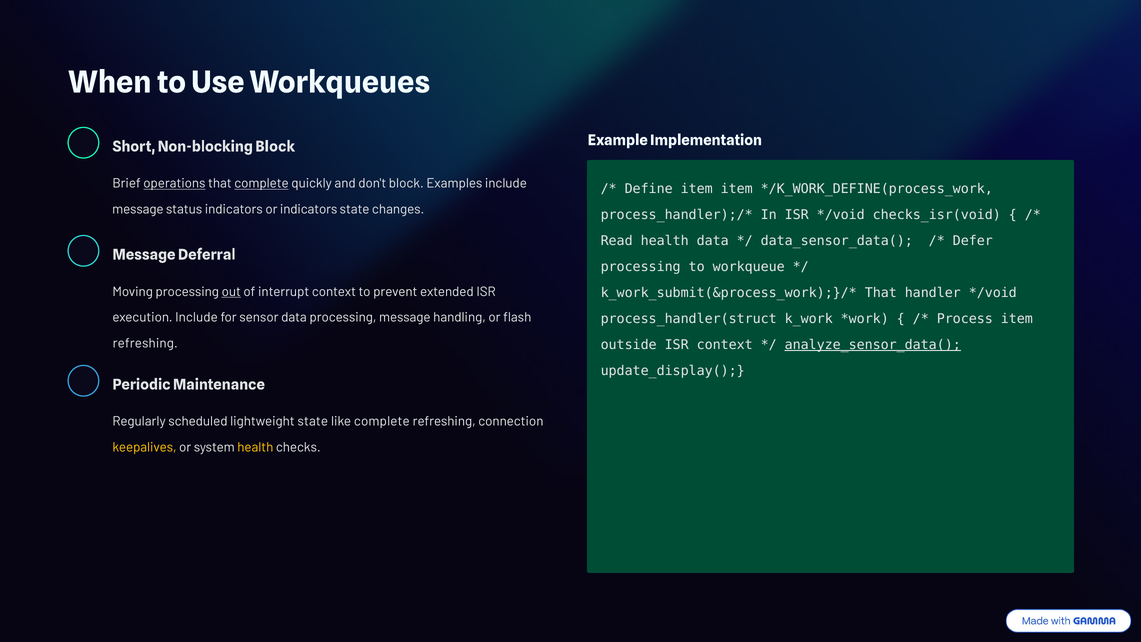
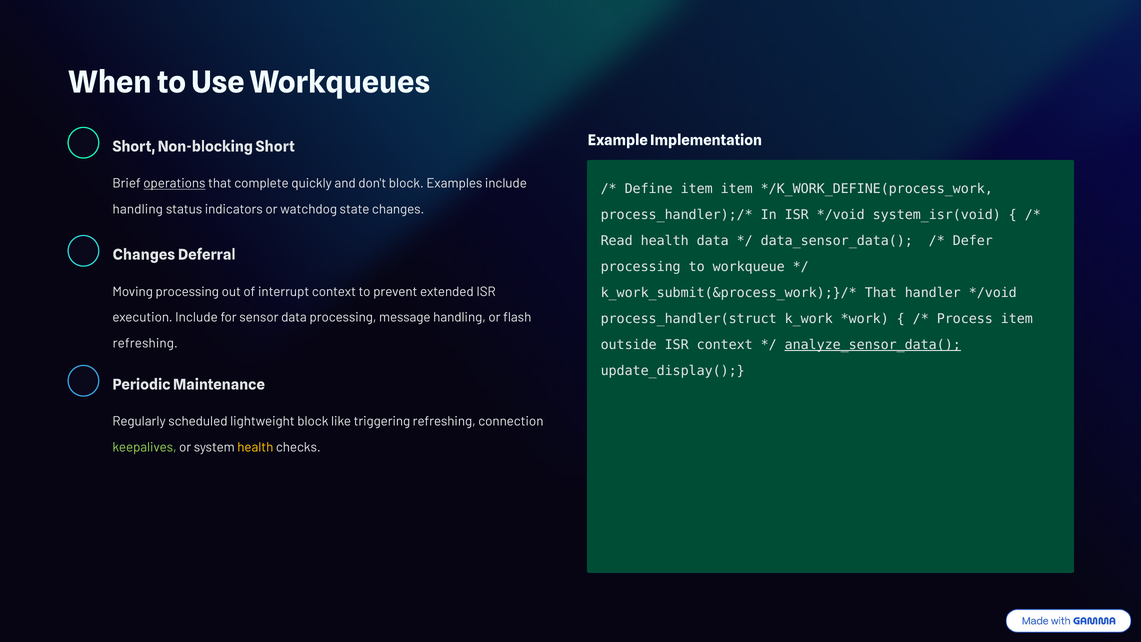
Non-blocking Block: Block -> Short
complete at (262, 183) underline: present -> none
message at (138, 209): message -> handling
or indicators: indicators -> watchdog
checks_isr(void: checks_isr(void -> system_isr(void
Message at (144, 255): Message -> Changes
out underline: present -> none
lightweight state: state -> block
like complete: complete -> triggering
keepalives colour: yellow -> light green
